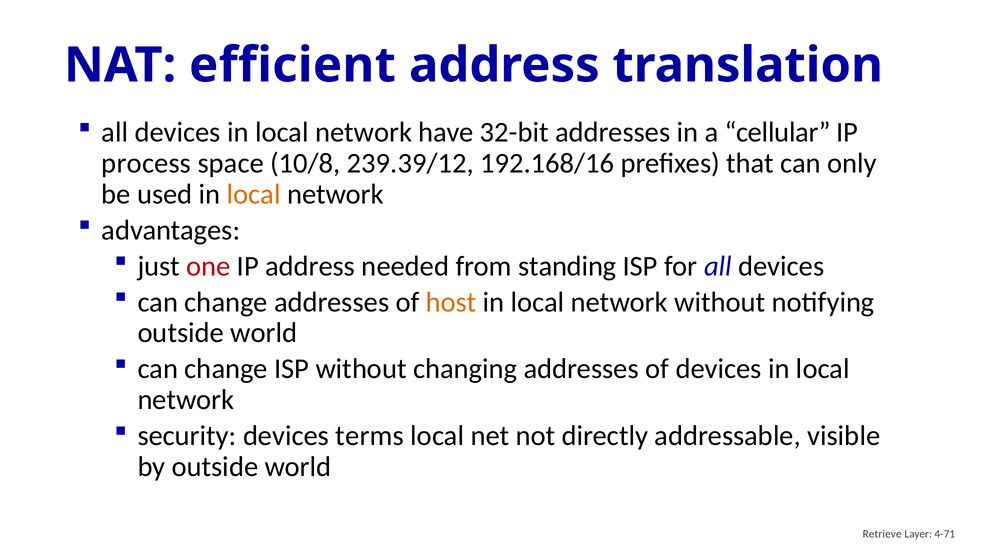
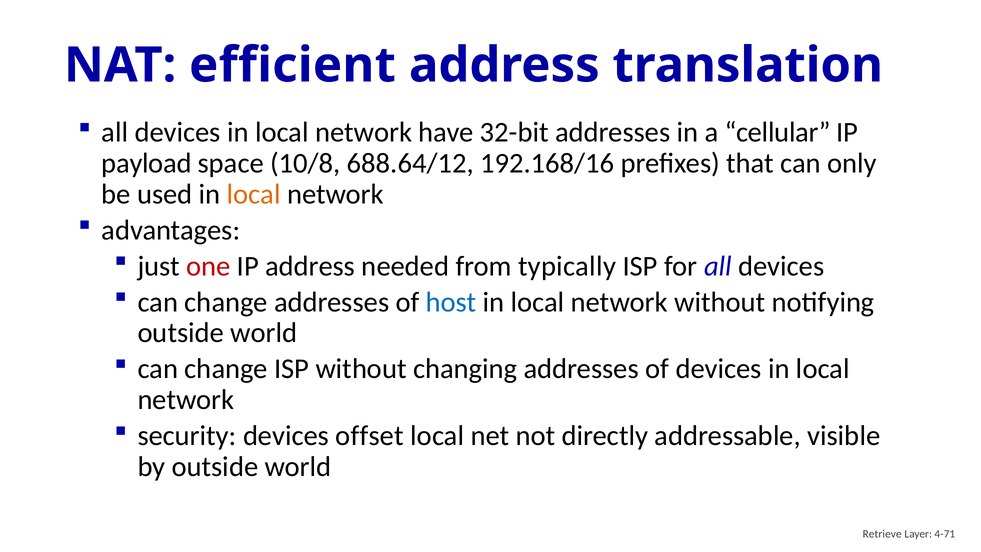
process: process -> payload
239.39/12: 239.39/12 -> 688.64/12
standing: standing -> typically
host colour: orange -> blue
terms: terms -> offset
